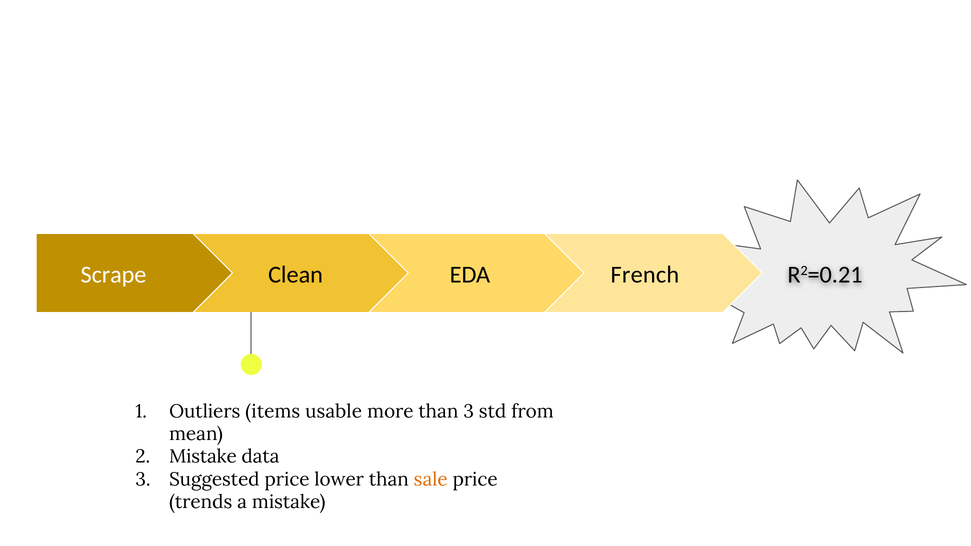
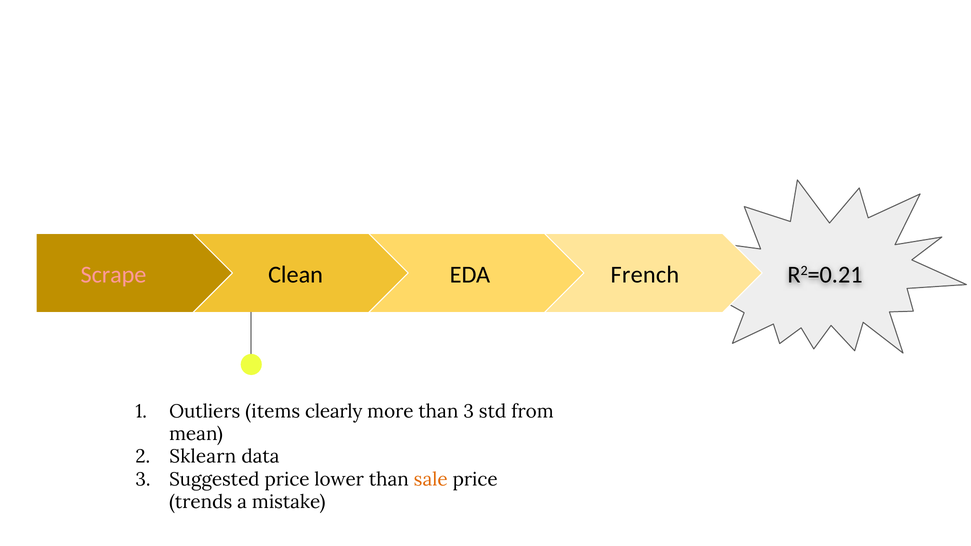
Scrape colour: white -> pink
usable: usable -> clearly
Mistake at (203, 457): Mistake -> Sklearn
